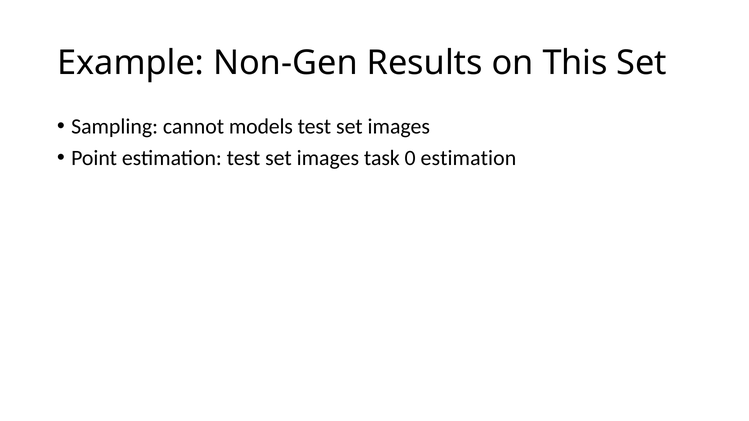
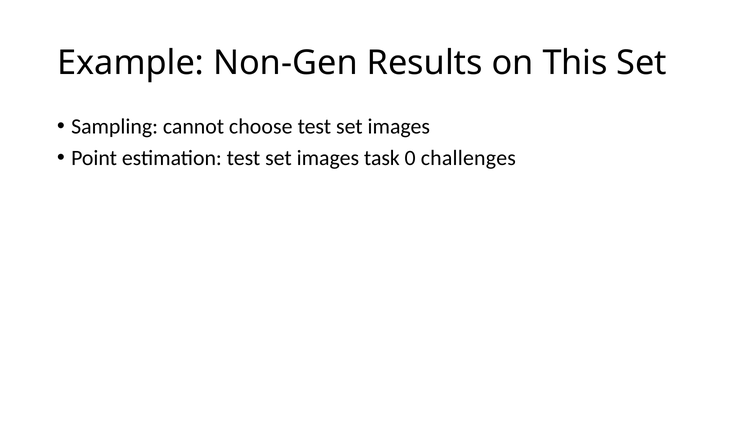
models: models -> choose
0 estimation: estimation -> challenges
